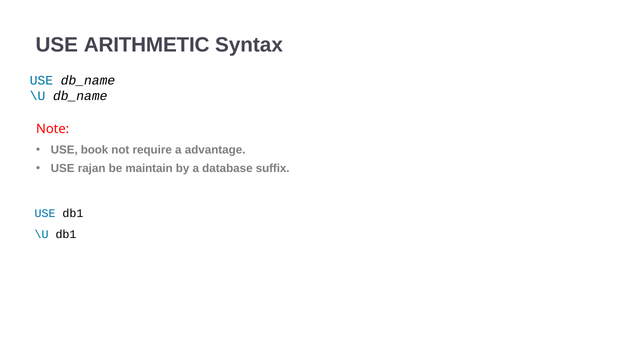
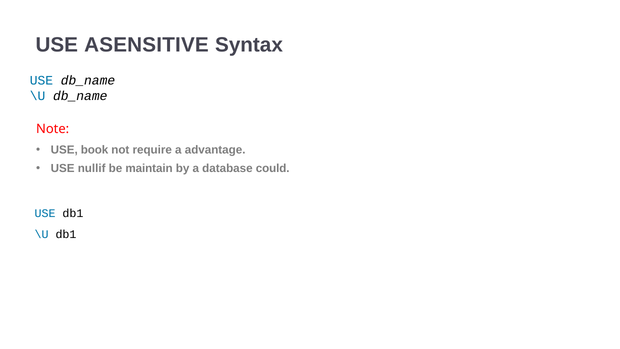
ARITHMETIC: ARITHMETIC -> ASENSITIVE
rajan: rajan -> nullif
suffix: suffix -> could
